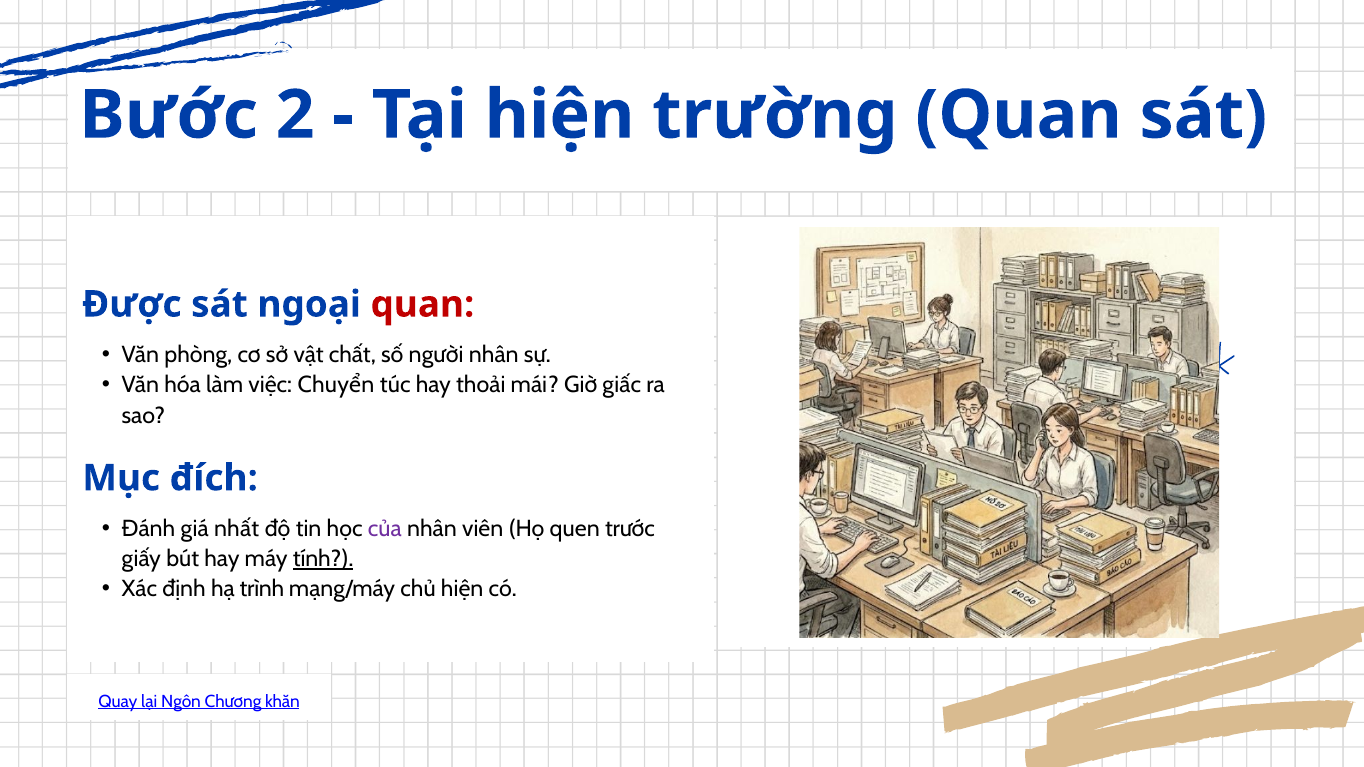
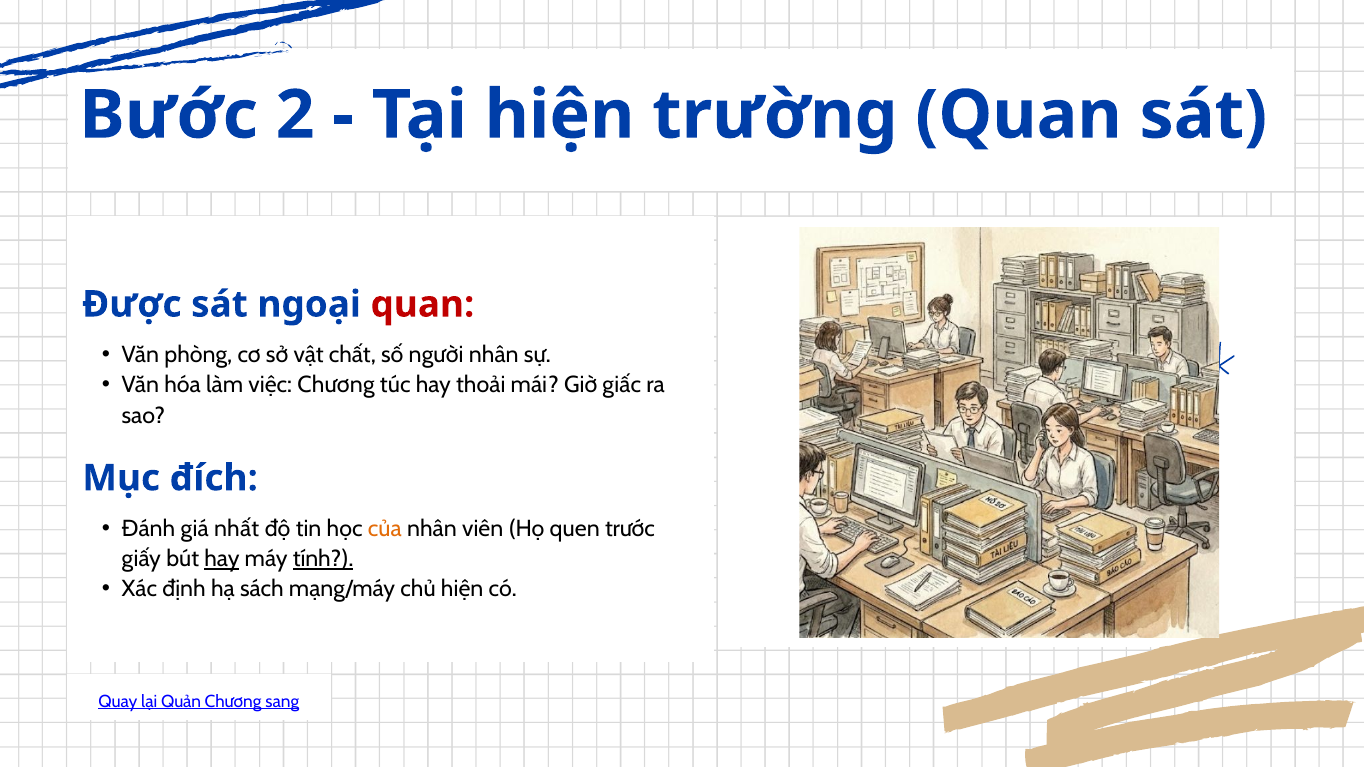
việc Chuyển: Chuyển -> Chương
của colour: purple -> orange
hay at (222, 559) underline: none -> present
trình: trình -> sách
Ngôn: Ngôn -> Quản
khăn: khăn -> sang
